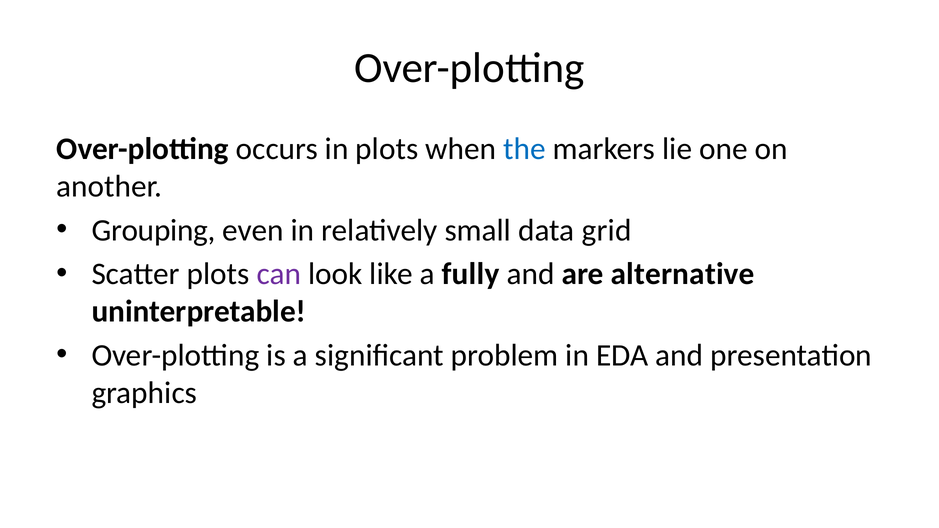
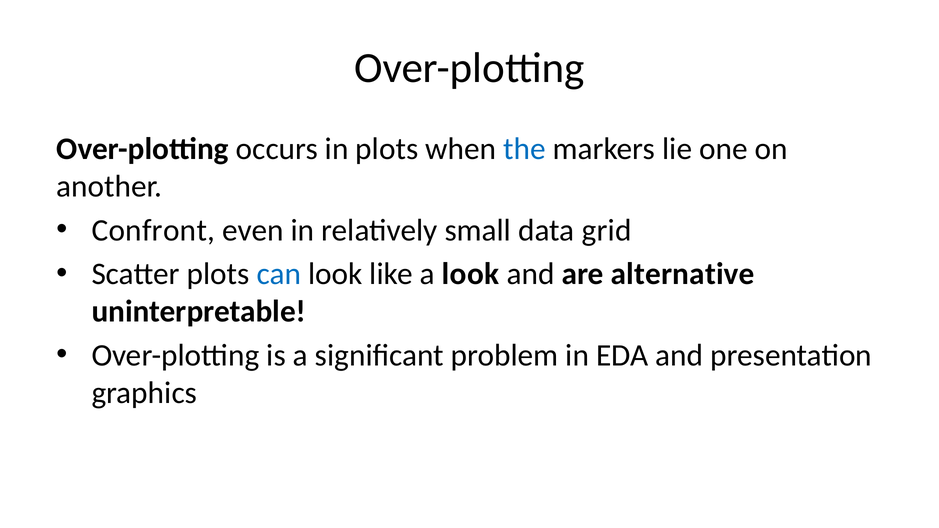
Grouping: Grouping -> Confront
can colour: purple -> blue
a fully: fully -> look
